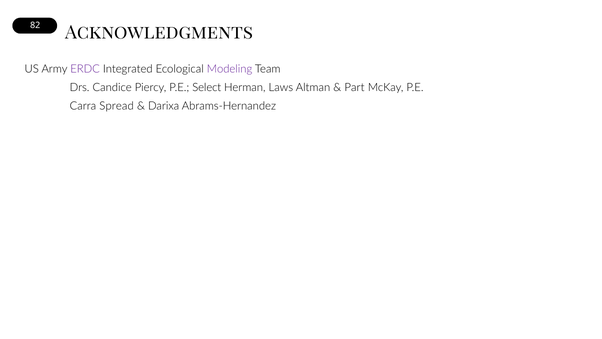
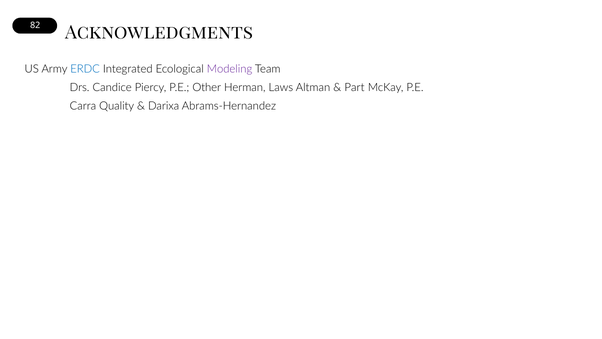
ERDC colour: purple -> blue
Select: Select -> Other
Spread: Spread -> Quality
